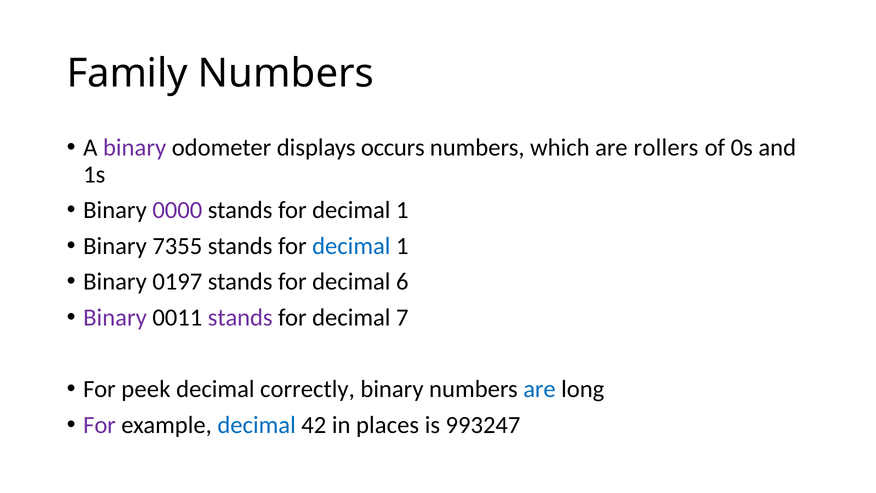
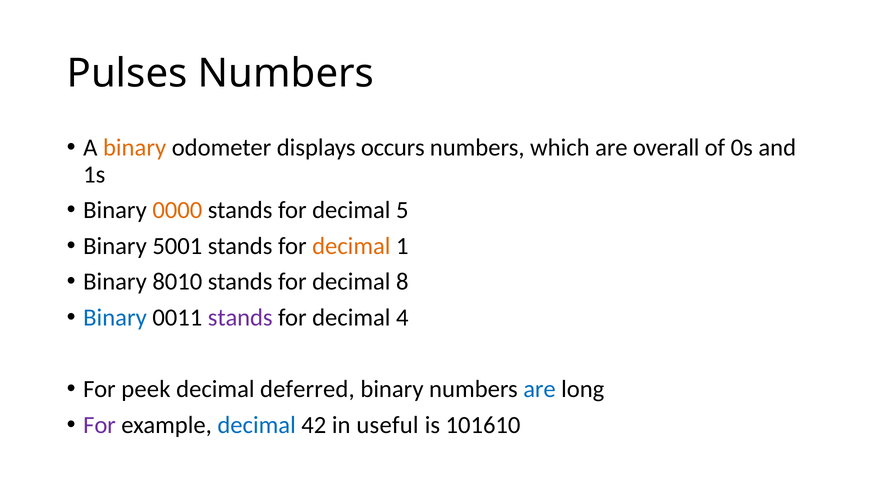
Family: Family -> Pulses
binary at (135, 148) colour: purple -> orange
rollers: rollers -> overall
0000 colour: purple -> orange
1 at (402, 210): 1 -> 5
7355: 7355 -> 5001
decimal at (351, 246) colour: blue -> orange
0197: 0197 -> 8010
6: 6 -> 8
Binary at (115, 317) colour: purple -> blue
7: 7 -> 4
correctly: correctly -> deferred
places: places -> useful
993247: 993247 -> 101610
